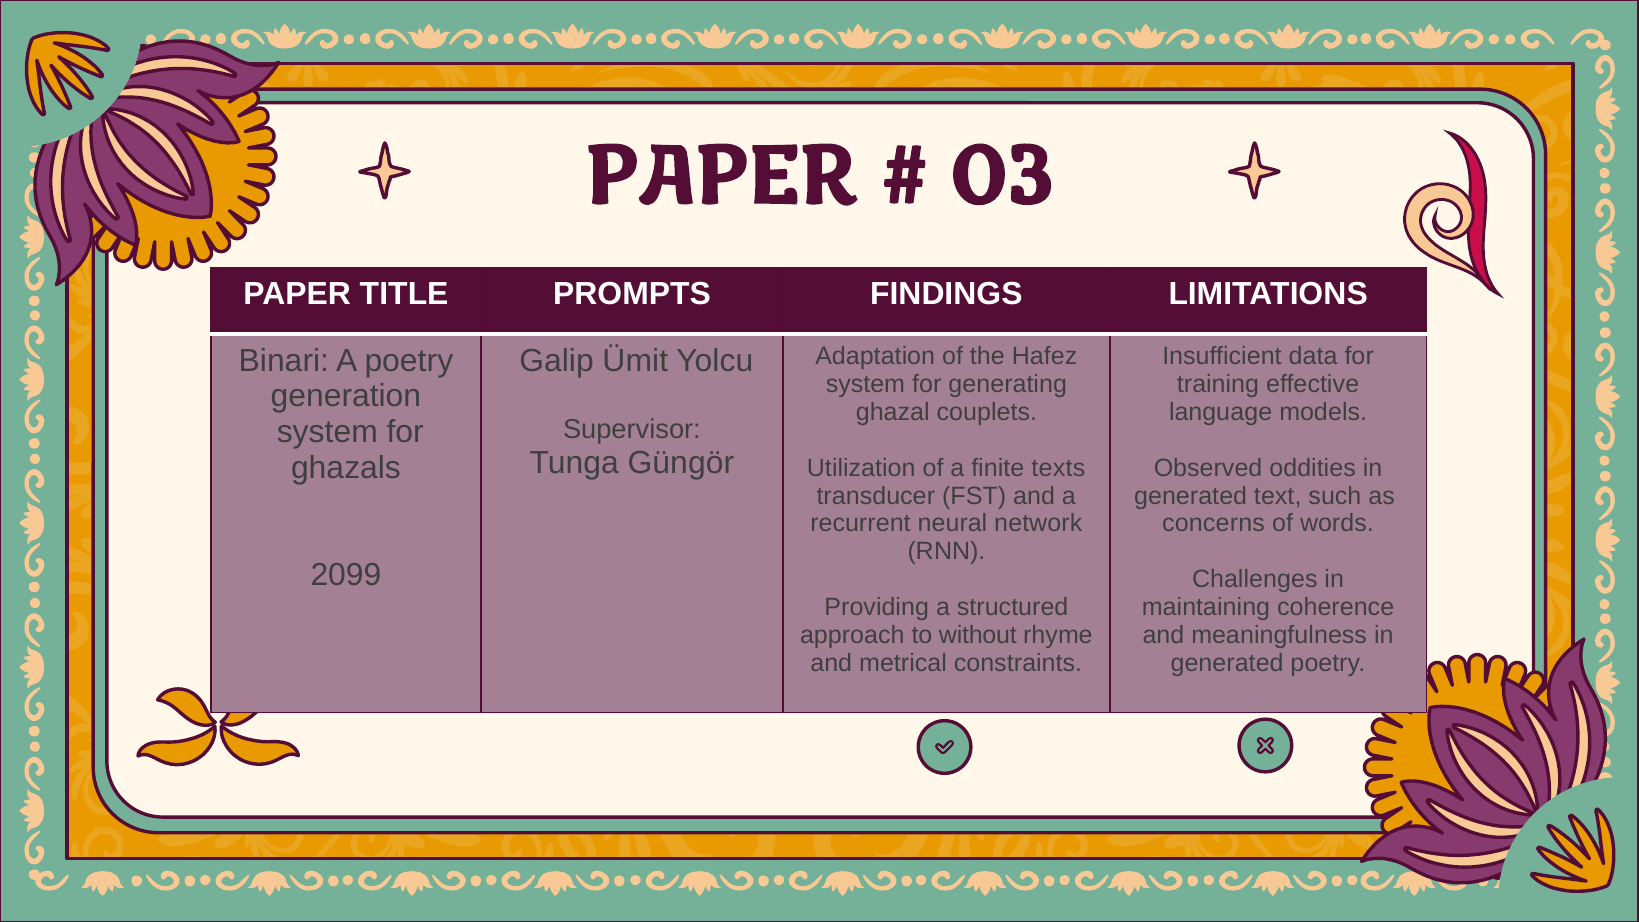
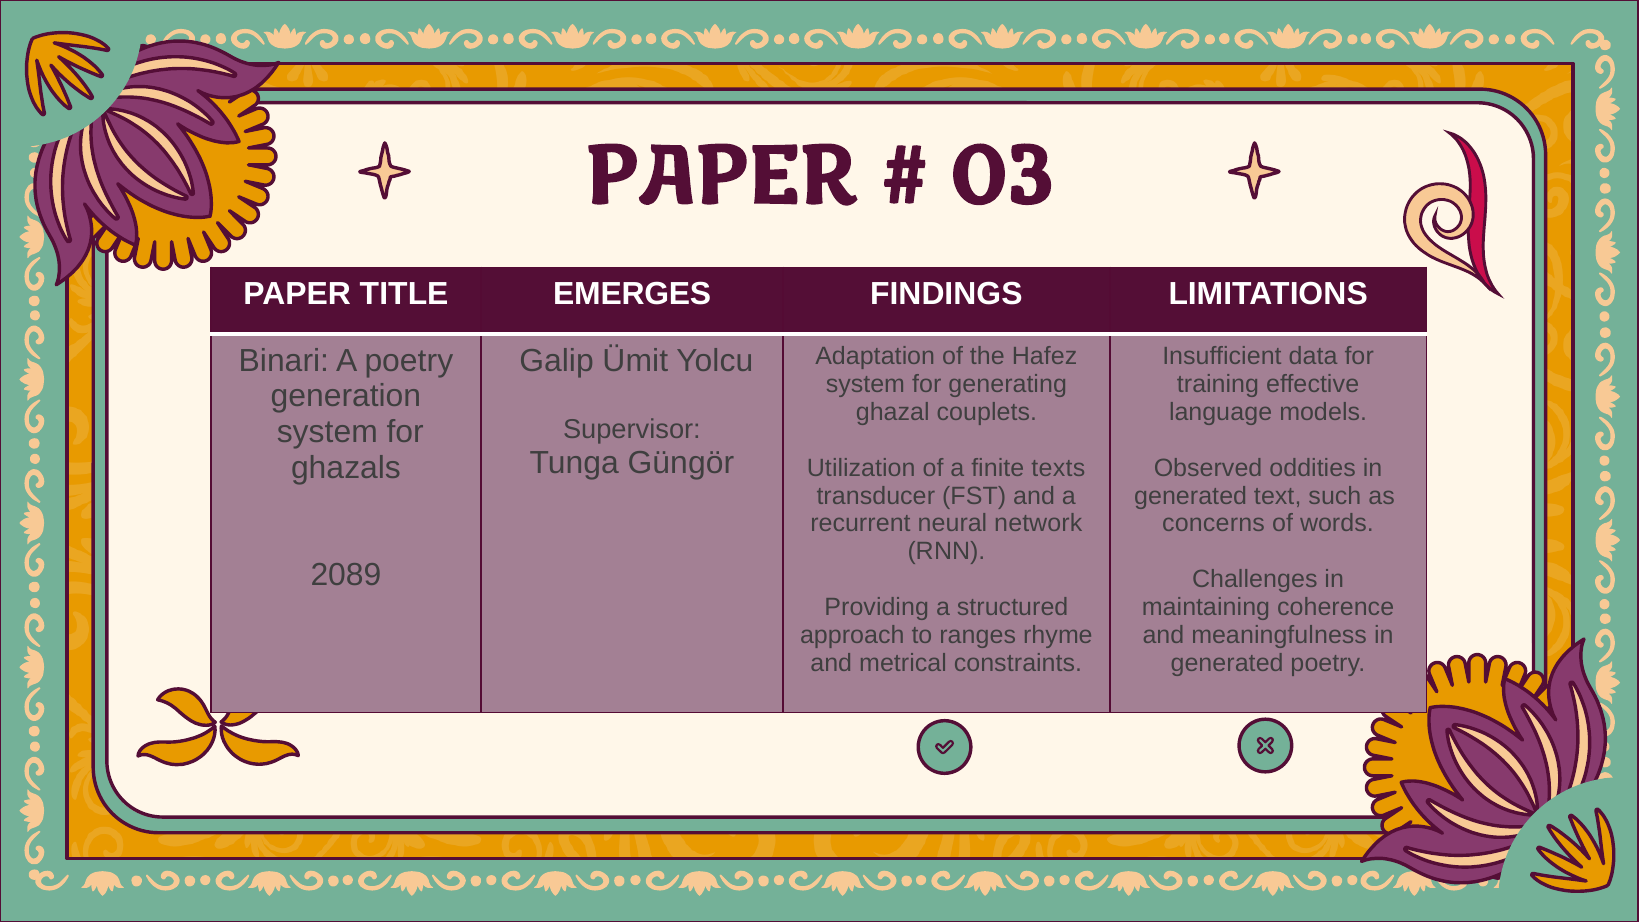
PROMPTS: PROMPTS -> EMERGES
2099: 2099 -> 2089
without: without -> ranges
